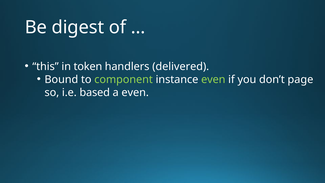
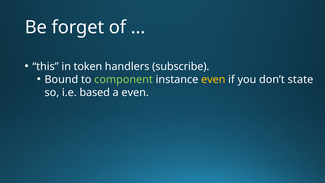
digest: digest -> forget
delivered: delivered -> subscribe
even at (213, 79) colour: light green -> yellow
page: page -> state
